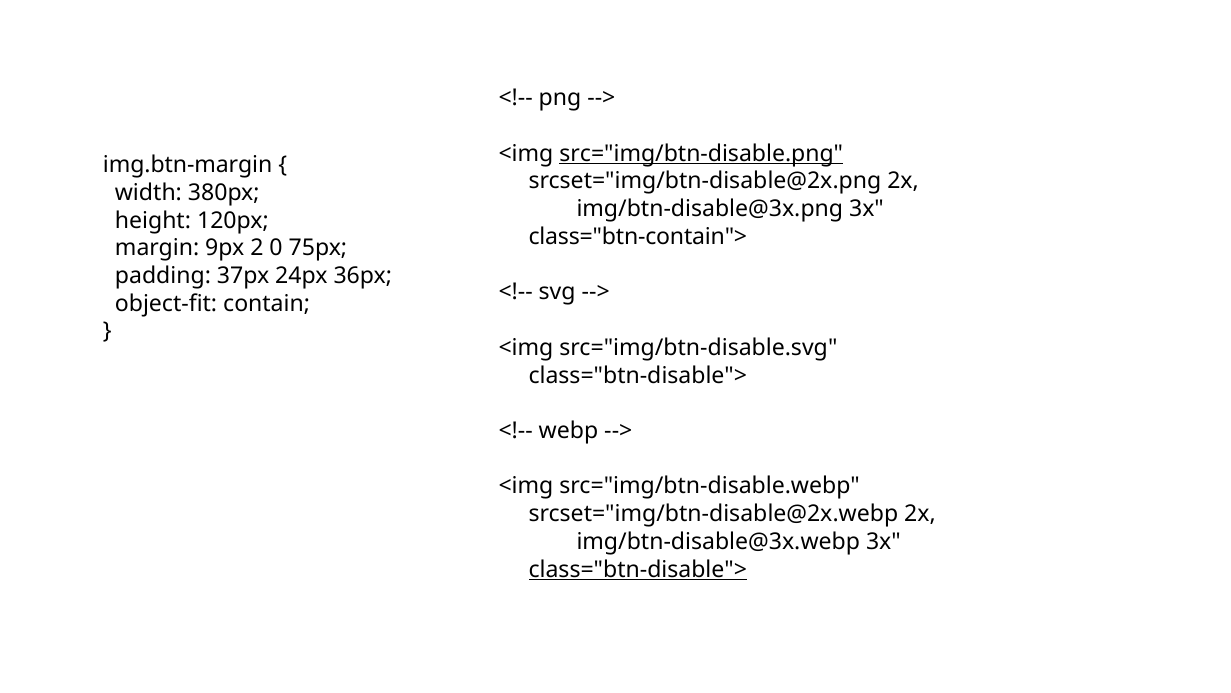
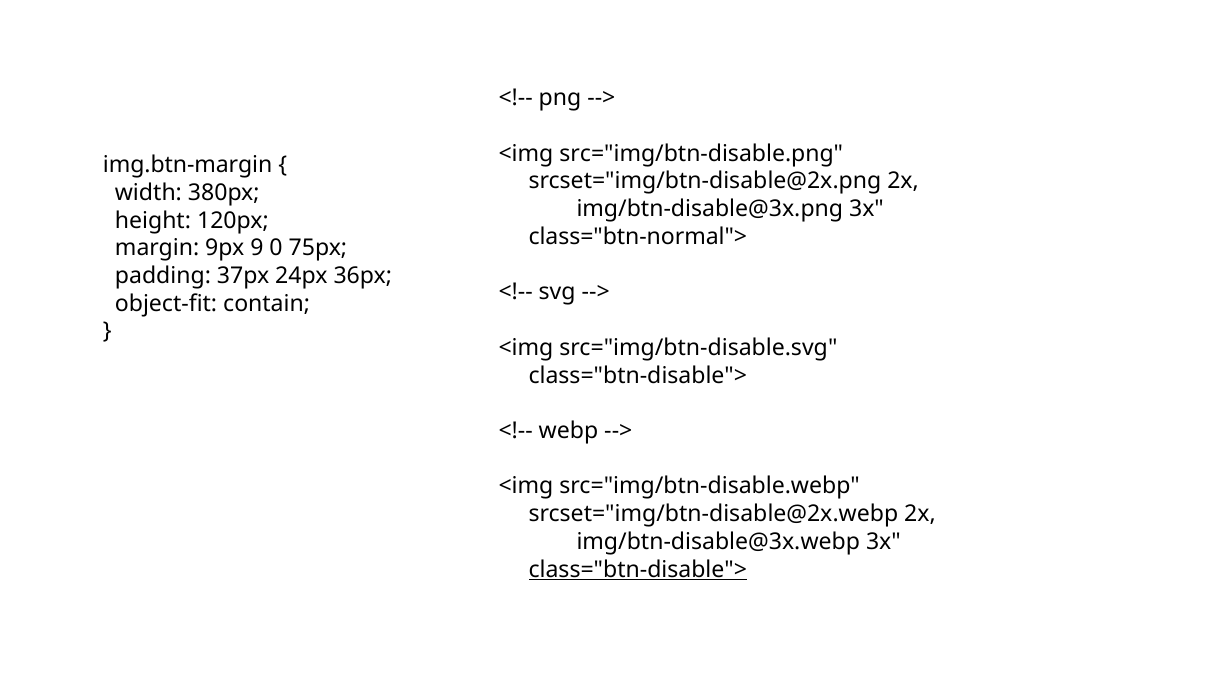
src="img/btn-disable.png underline: present -> none
class="btn-contain">: class="btn-contain"> -> class="btn-normal">
2: 2 -> 9
